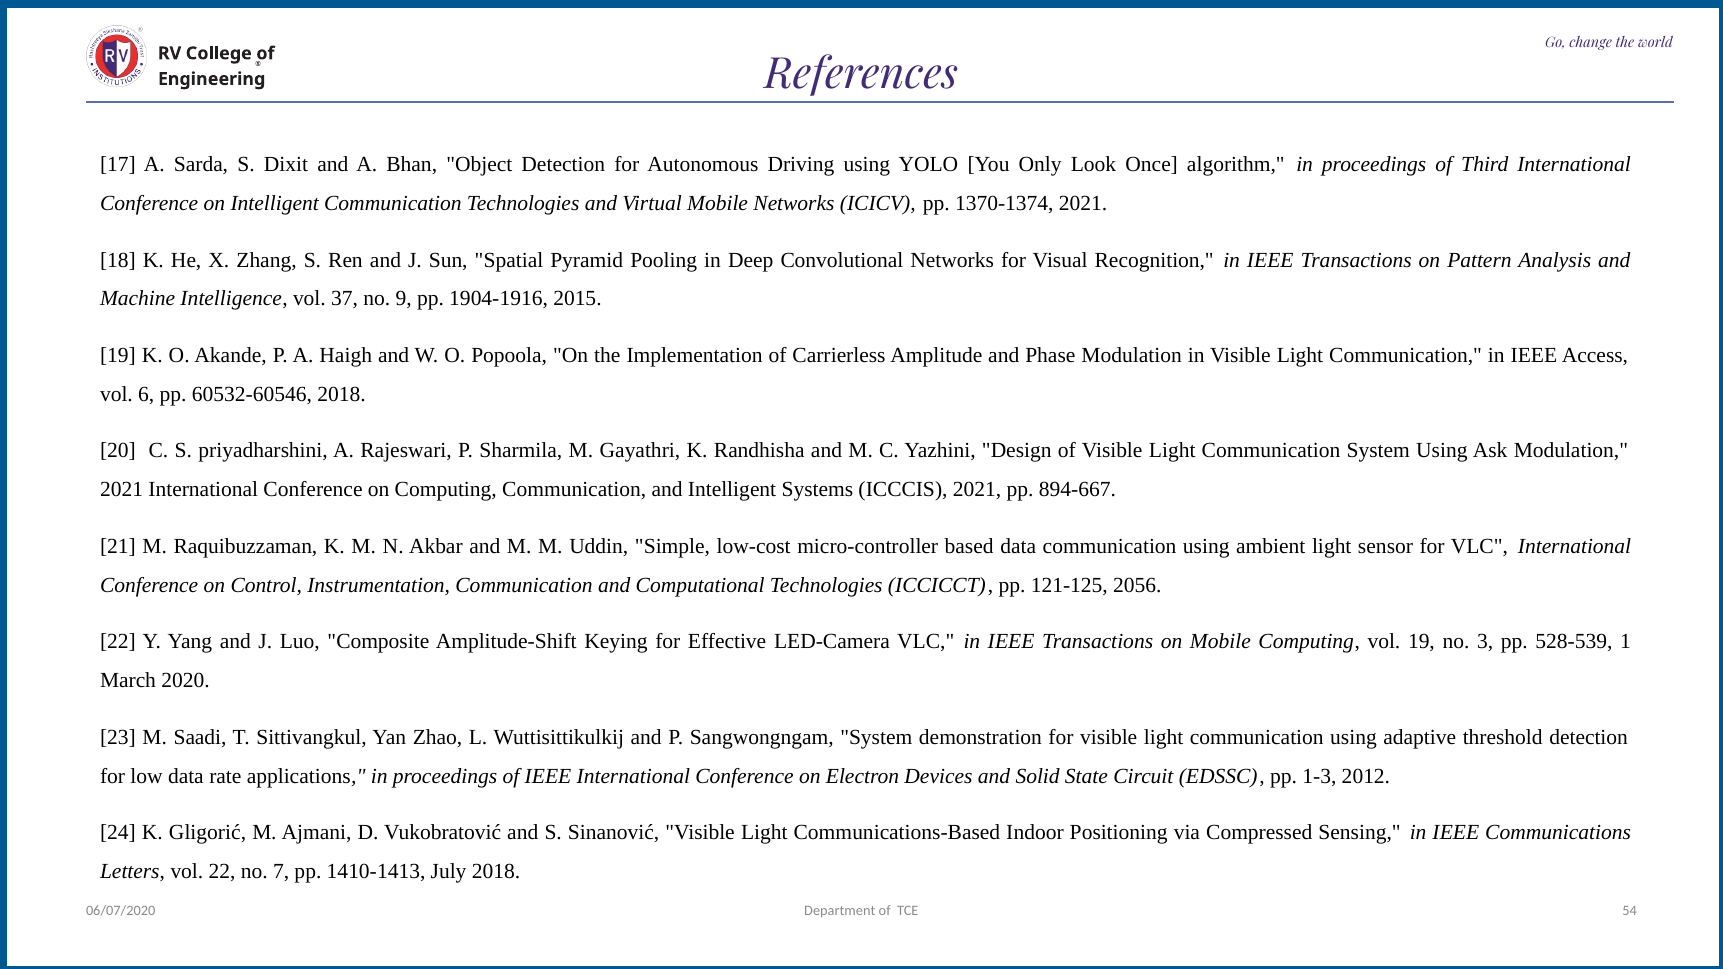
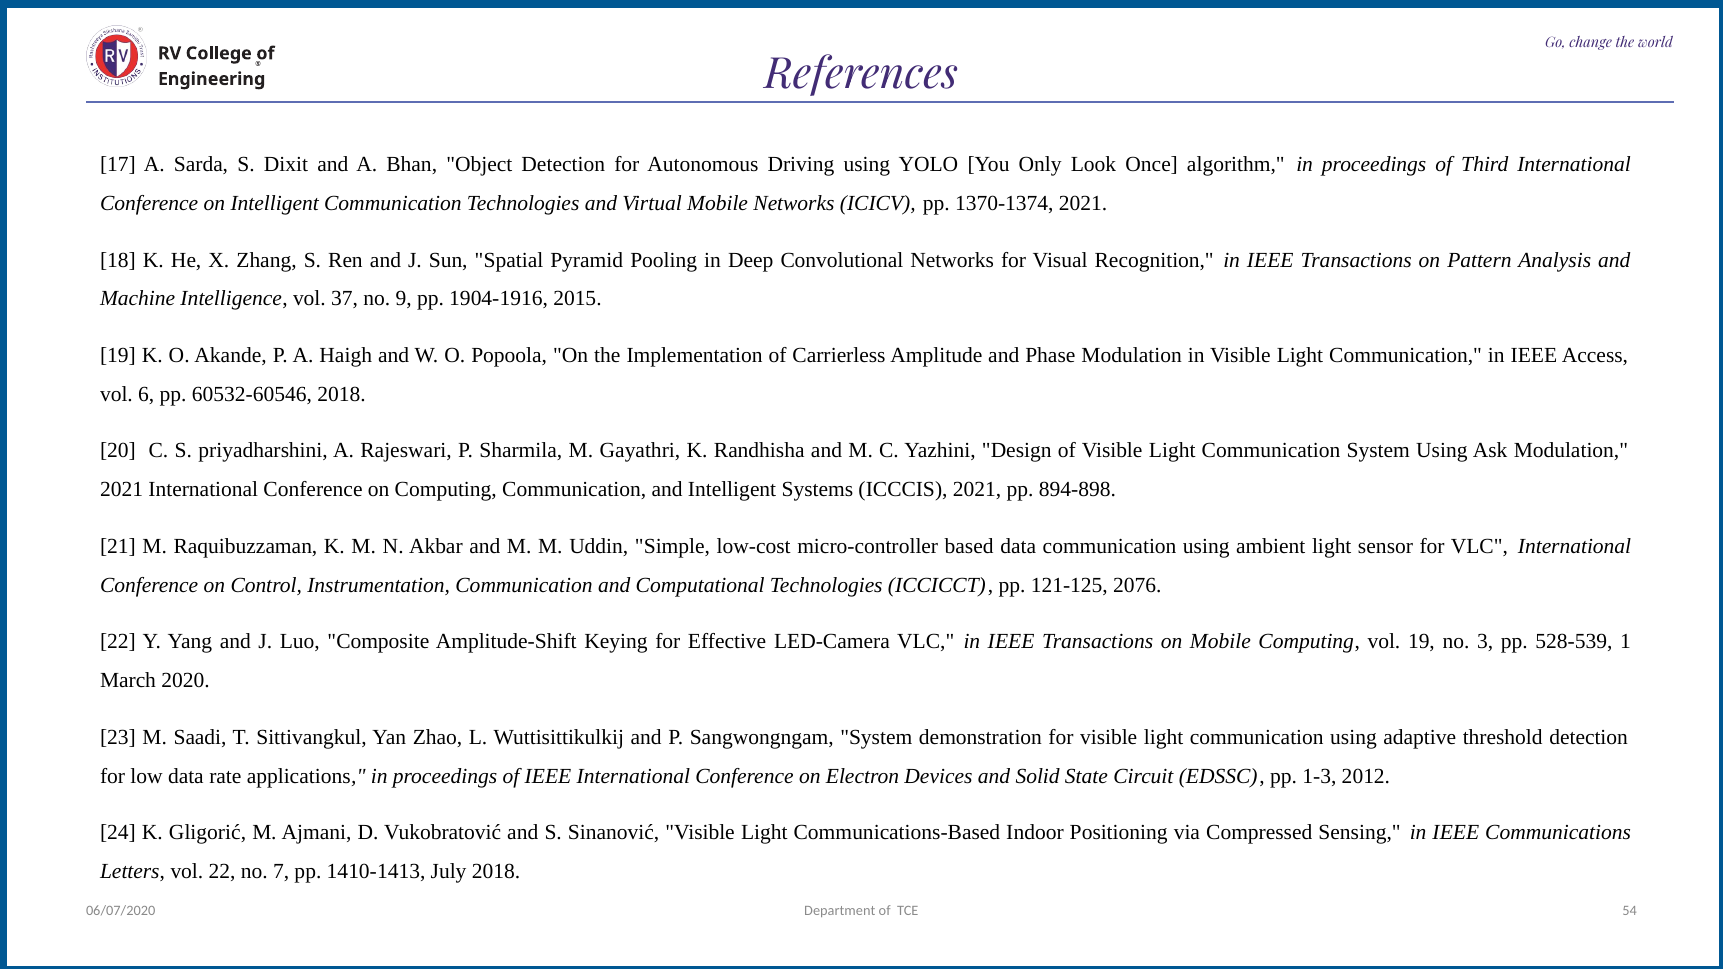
894-667: 894-667 -> 894-898
2056: 2056 -> 2076
